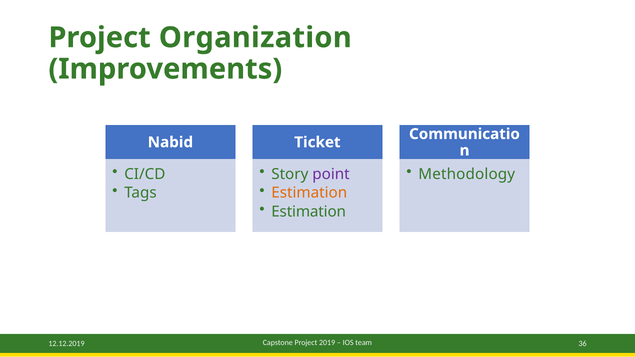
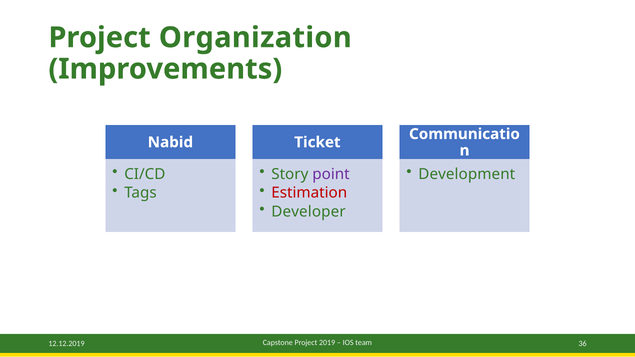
Methodology: Methodology -> Development
Estimation at (309, 193) colour: orange -> red
Estimation at (309, 212): Estimation -> Developer
